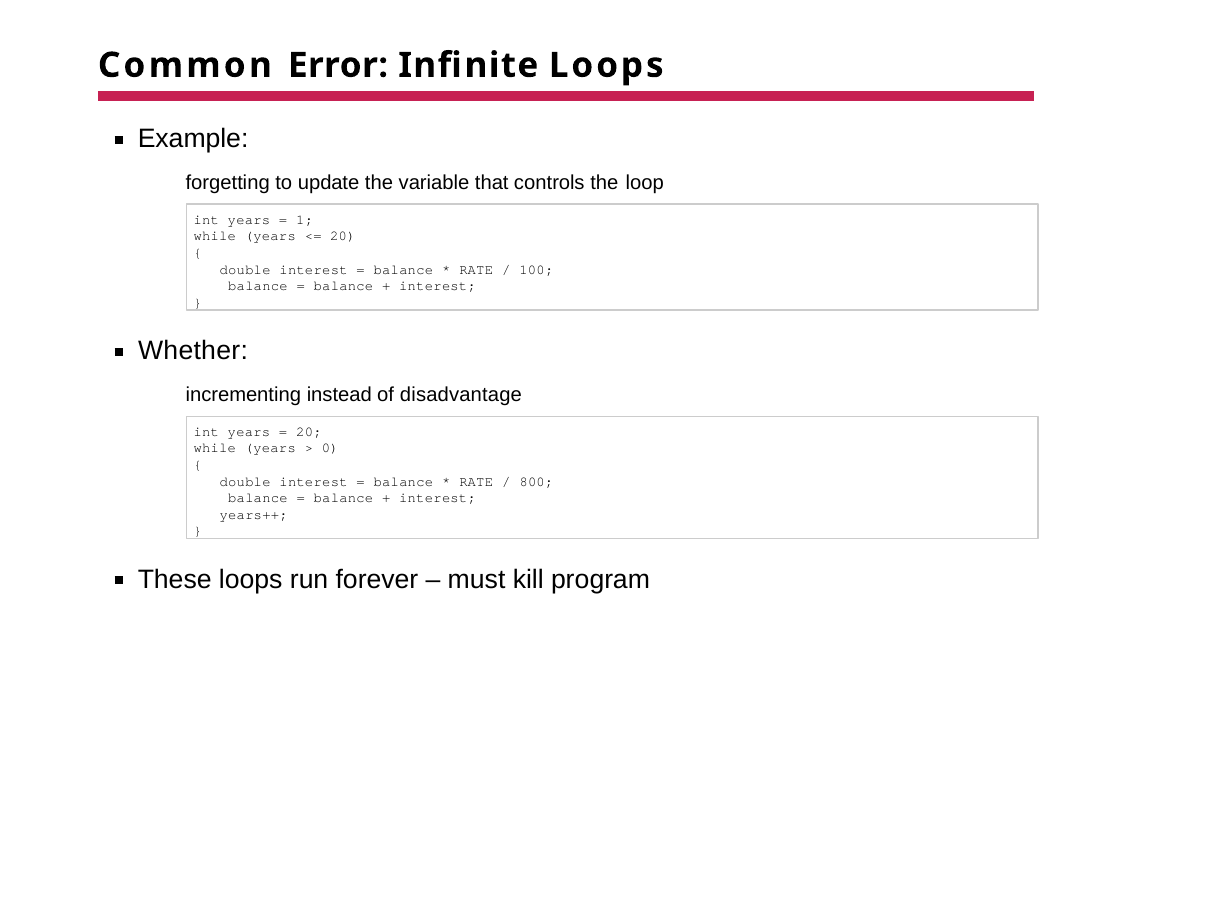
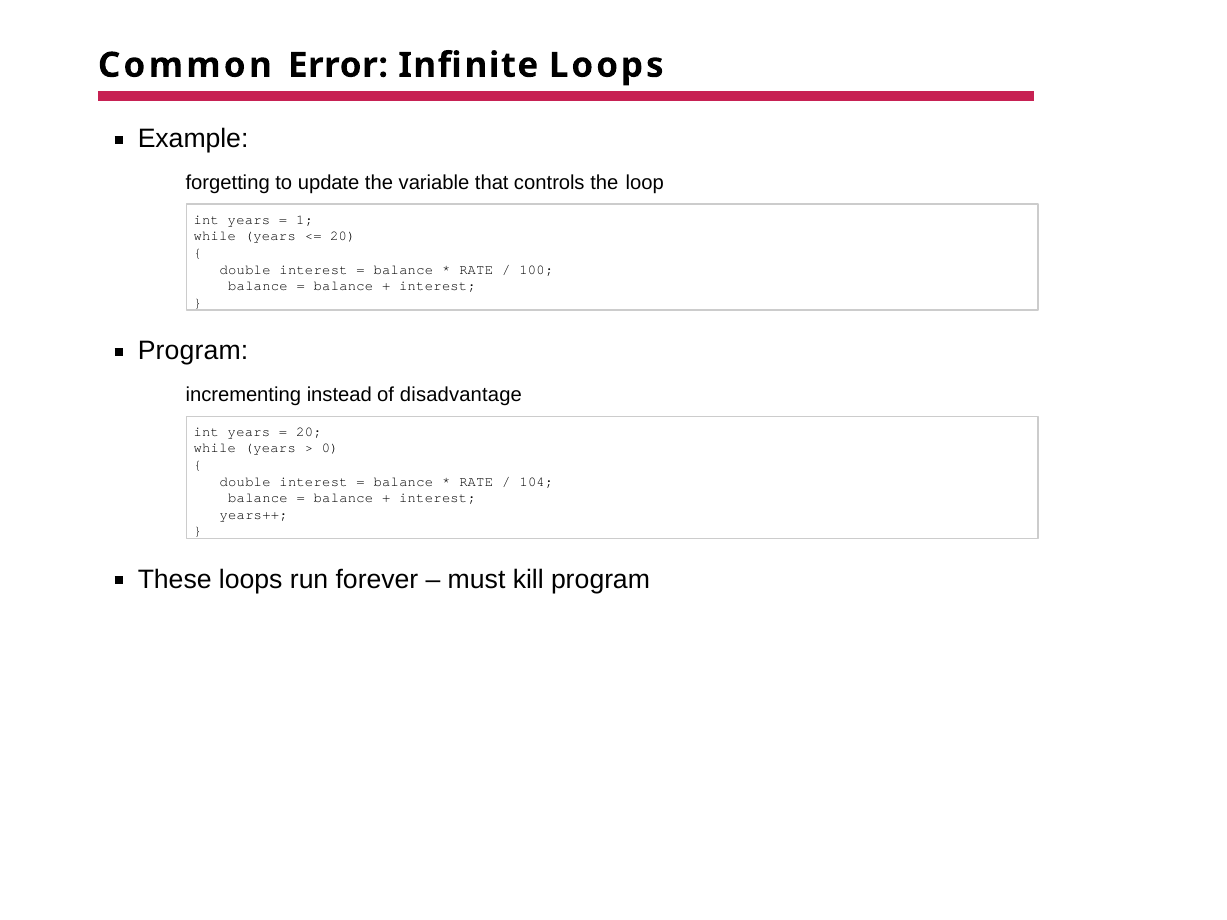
Whether at (193, 351): Whether -> Program
800: 800 -> 104
